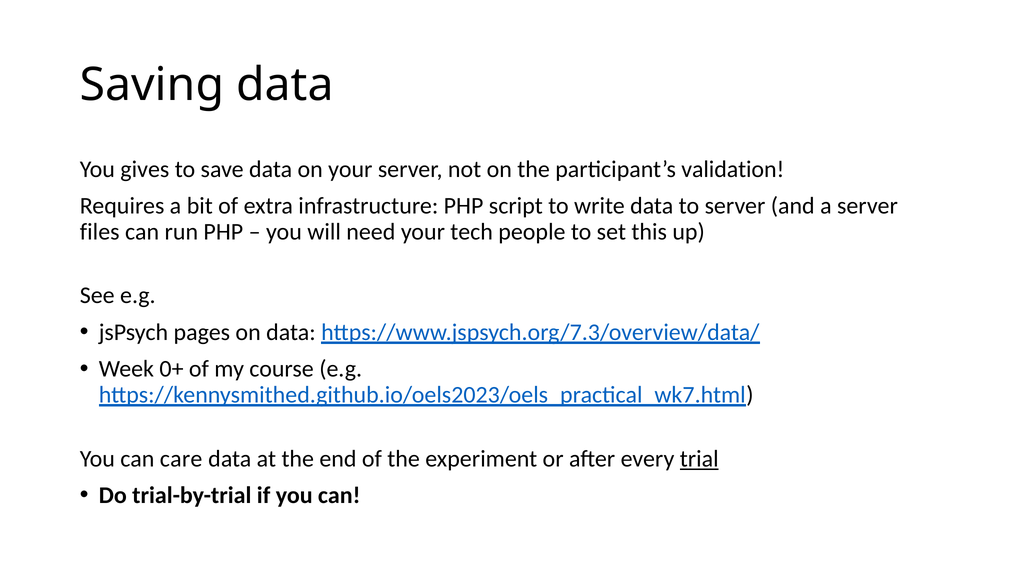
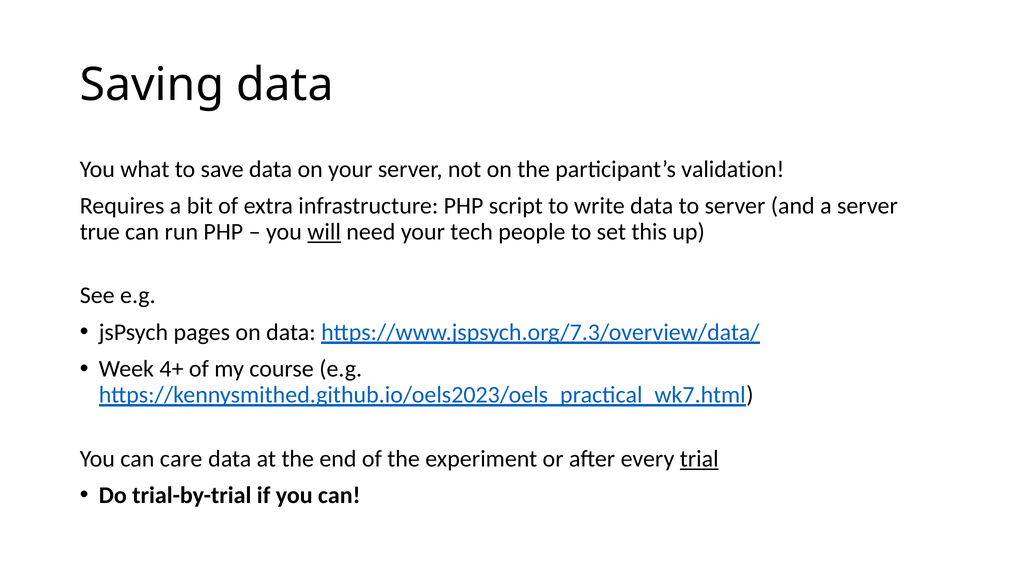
gives: gives -> what
files: files -> true
will underline: none -> present
0+: 0+ -> 4+
